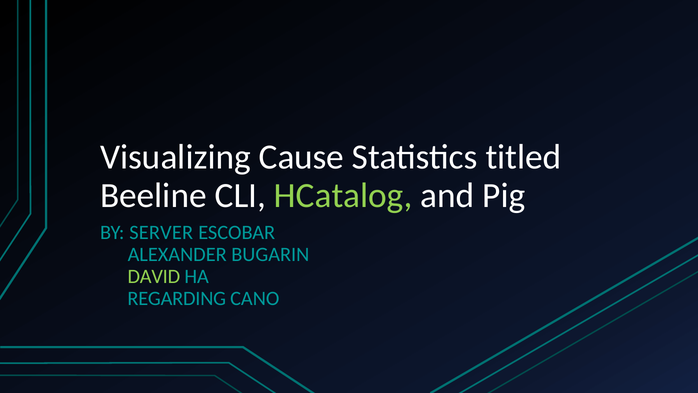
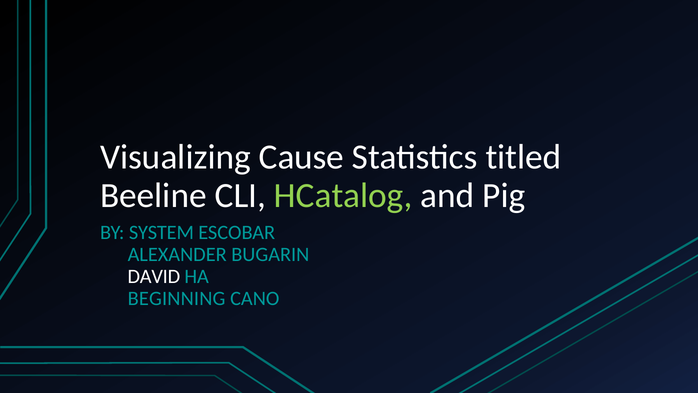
SERVER: SERVER -> SYSTEM
DAVID colour: light green -> white
REGARDING: REGARDING -> BEGINNING
